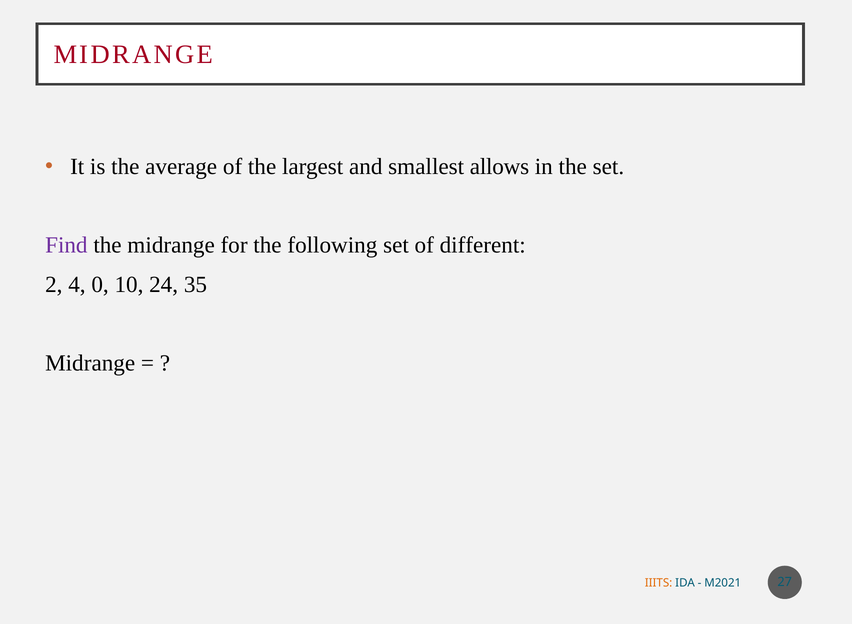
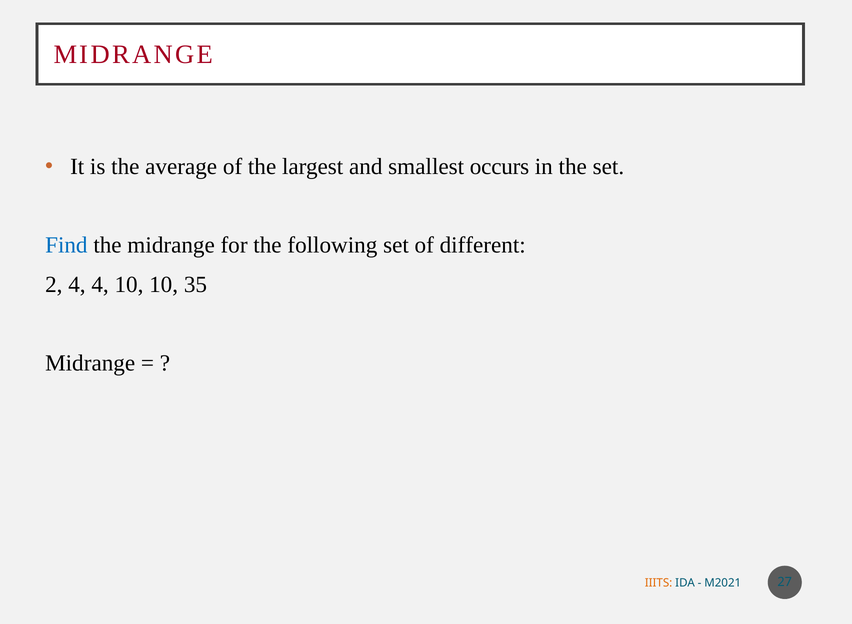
allows: allows -> occurs
Find colour: purple -> blue
4 0: 0 -> 4
10 24: 24 -> 10
